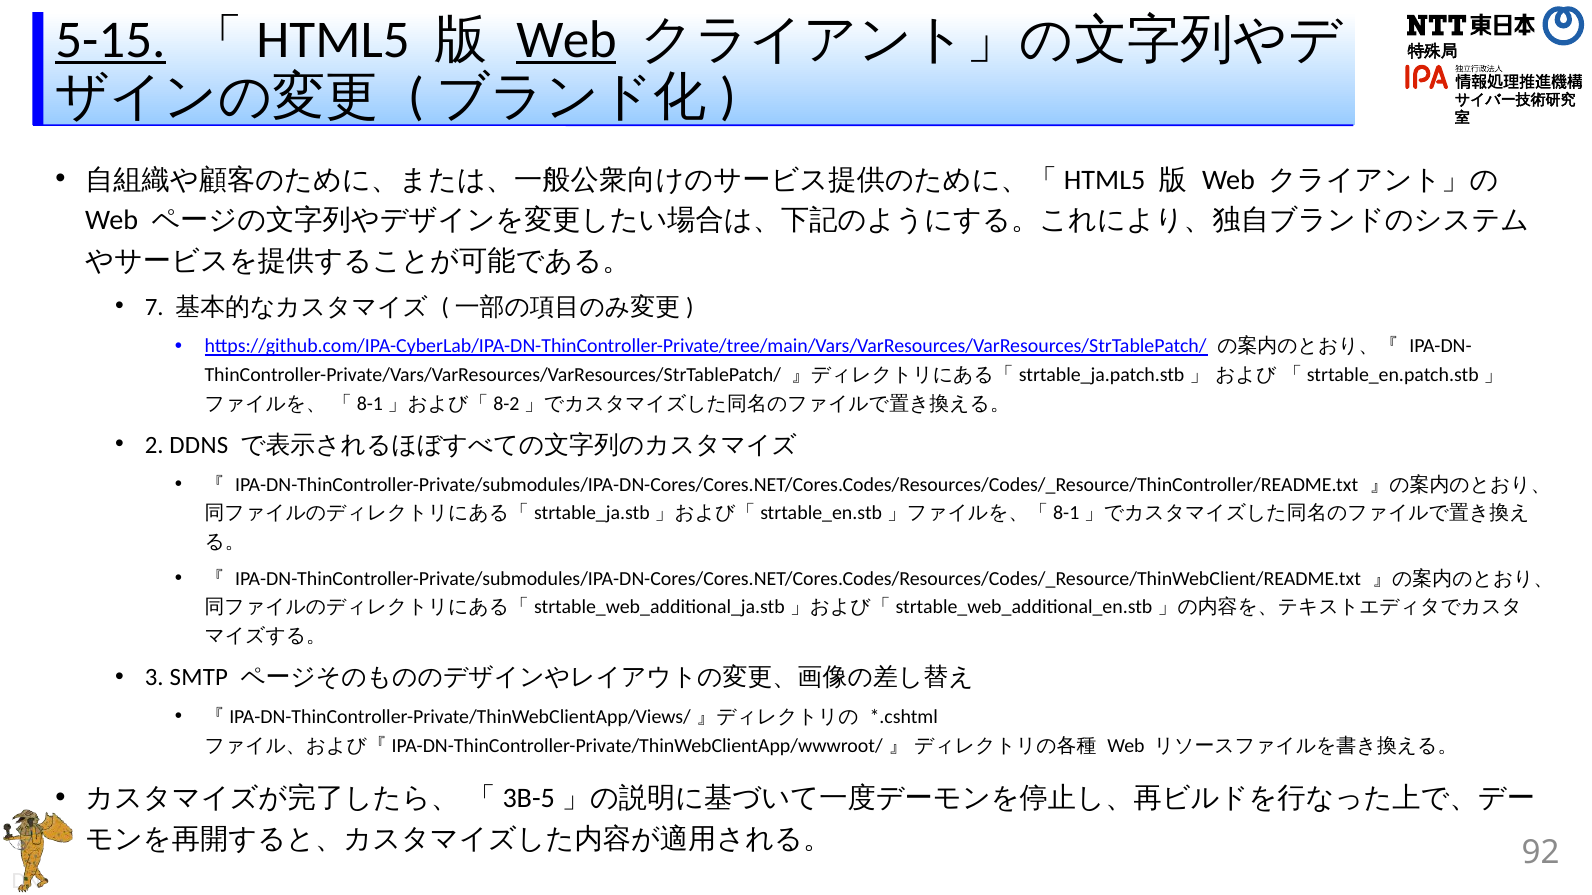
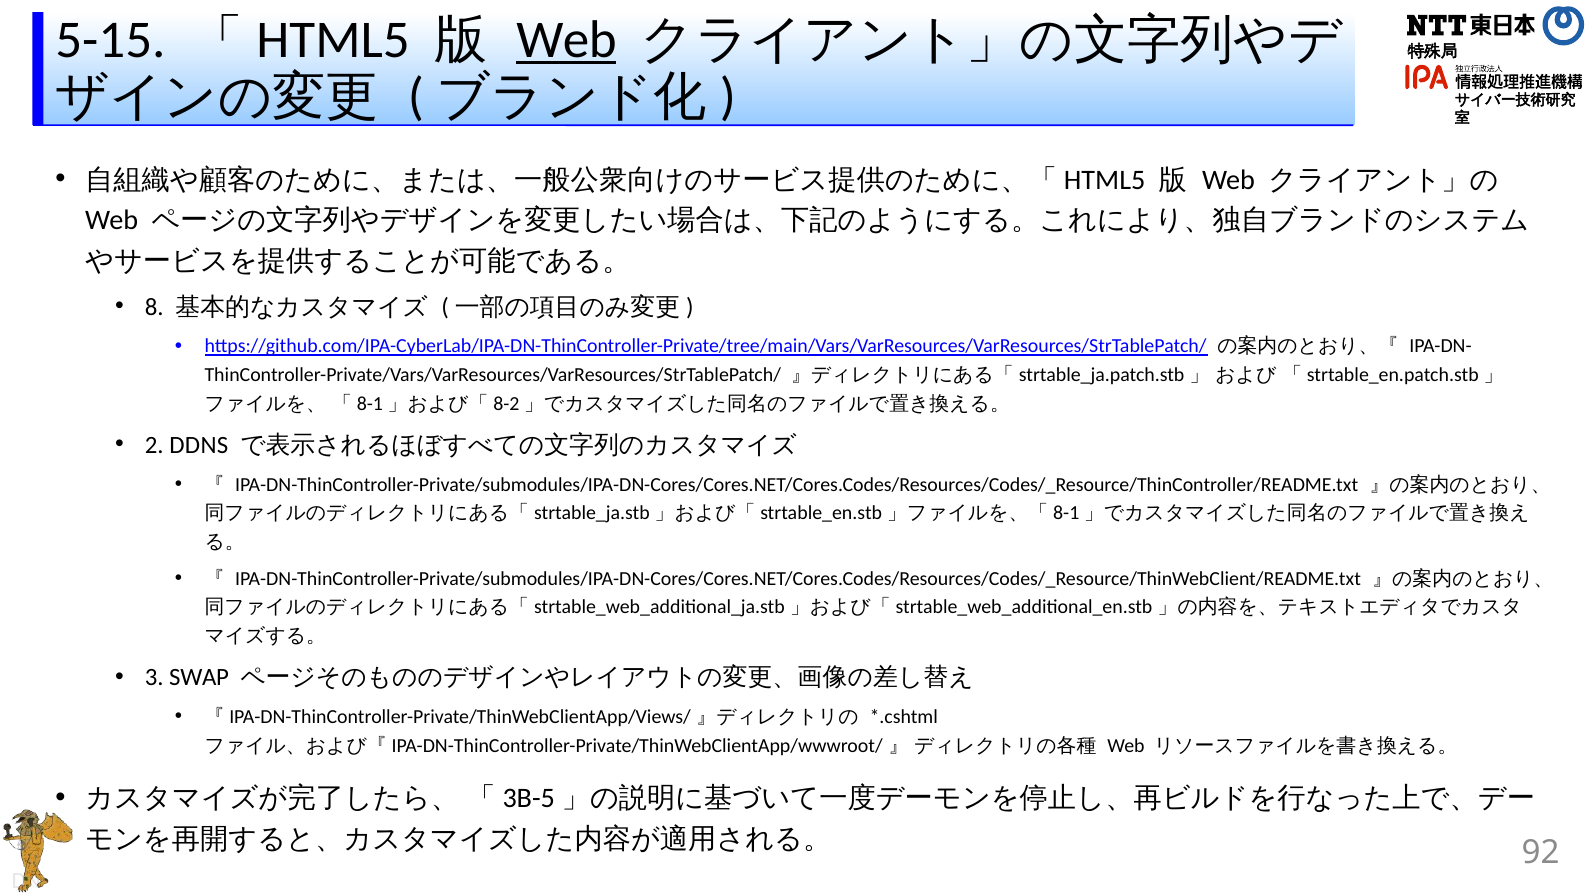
5-15 underline: present -> none
7: 7 -> 8
SMTP: SMTP -> SWAP
